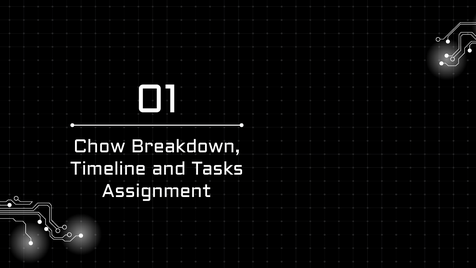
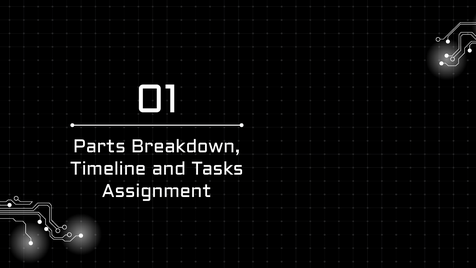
Chow: Chow -> Parts
